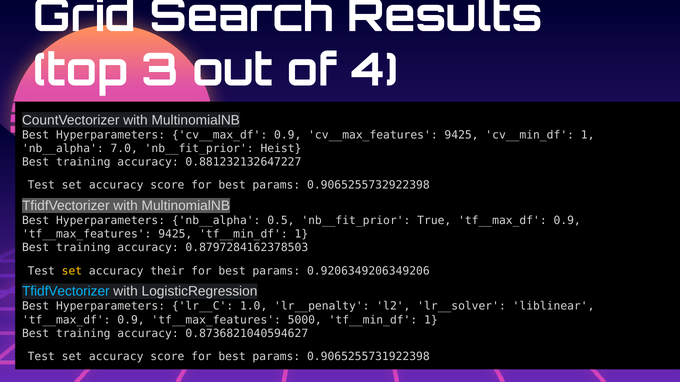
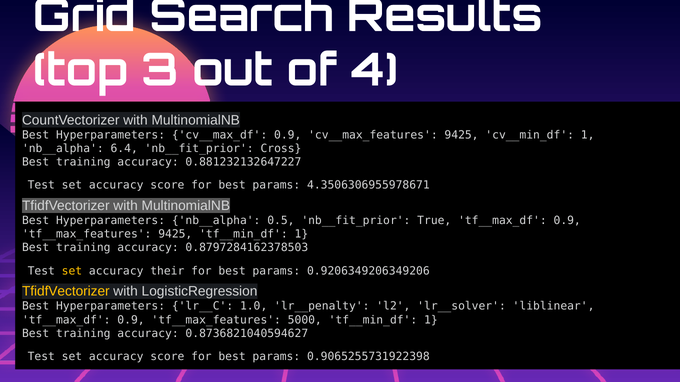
7.0: 7.0 -> 6.4
Heist: Heist -> Cross
0.9065255732922398: 0.9065255732922398 -> 4.3506306955978671
TfidfVectorizer at (66, 292) colour: light blue -> yellow
